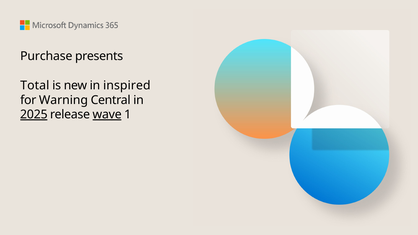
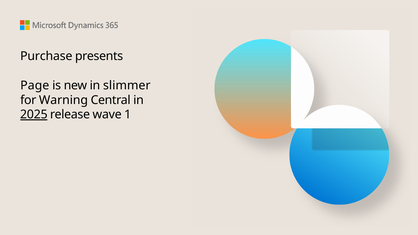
Total: Total -> Page
inspired: inspired -> slimmer
wave underline: present -> none
